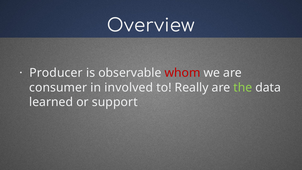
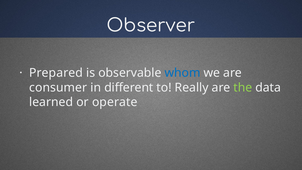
Overview: Overview -> Observer
Producer: Producer -> Prepared
whom colour: red -> blue
involved: involved -> different
support: support -> operate
